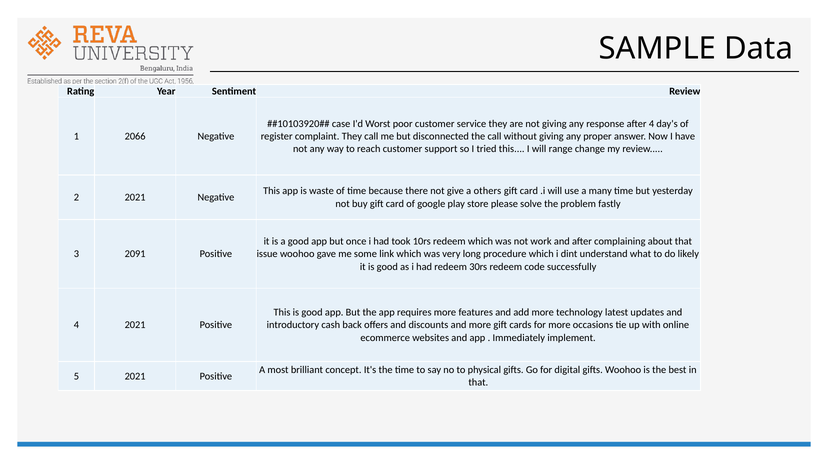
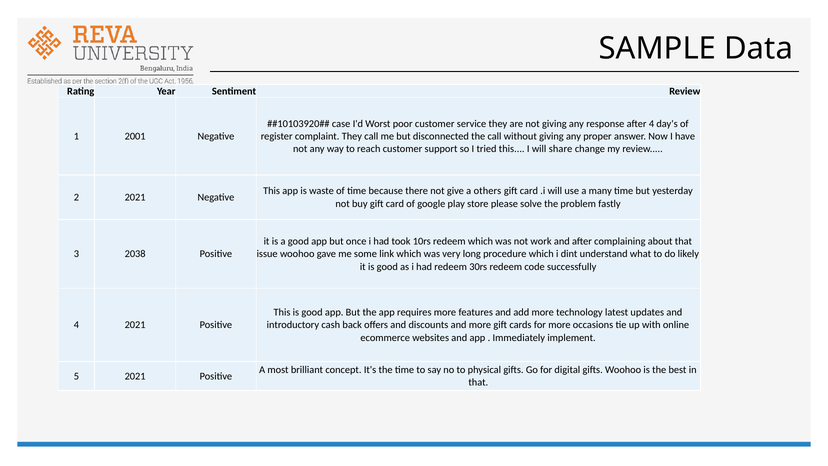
2066: 2066 -> 2001
range: range -> share
2091: 2091 -> 2038
